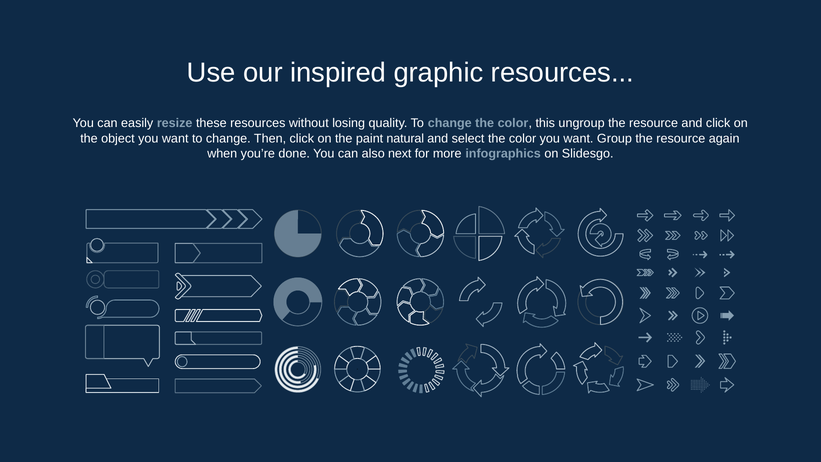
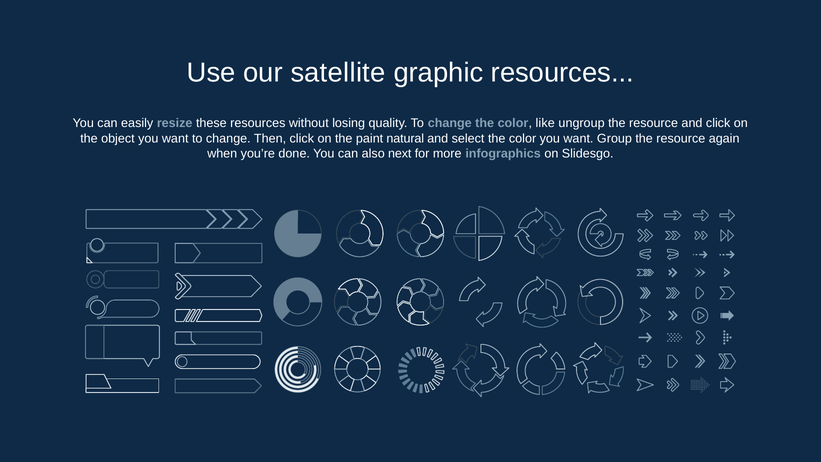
inspired: inspired -> satellite
this: this -> like
